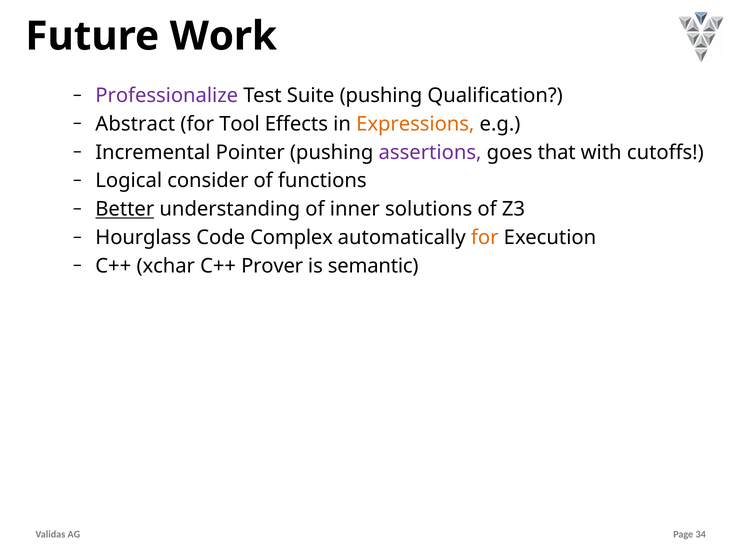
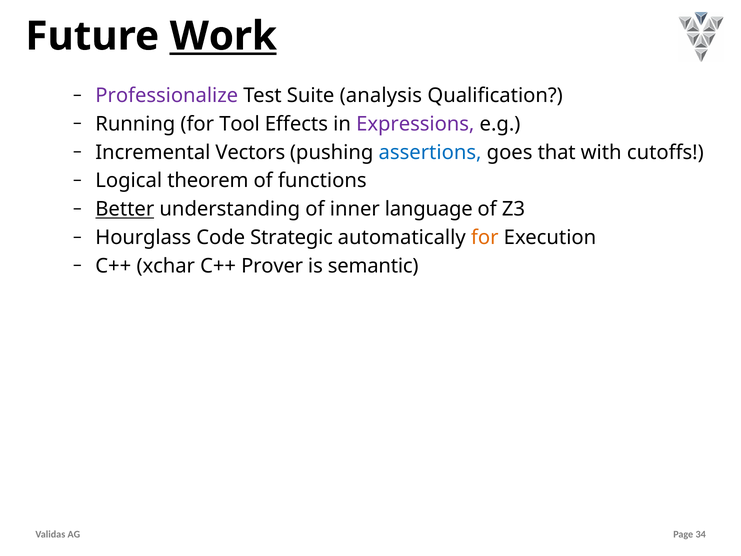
Work underline: none -> present
Suite pushing: pushing -> analysis
Abstract: Abstract -> Running
Expressions colour: orange -> purple
Pointer: Pointer -> Vectors
assertions colour: purple -> blue
consider: consider -> theorem
solutions: solutions -> language
Complex: Complex -> Strategic
